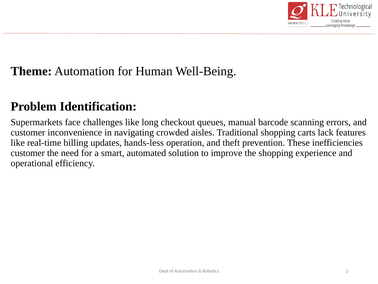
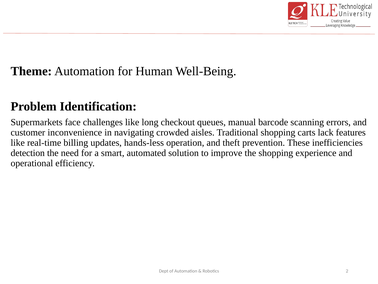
customer at (28, 153): customer -> detection
